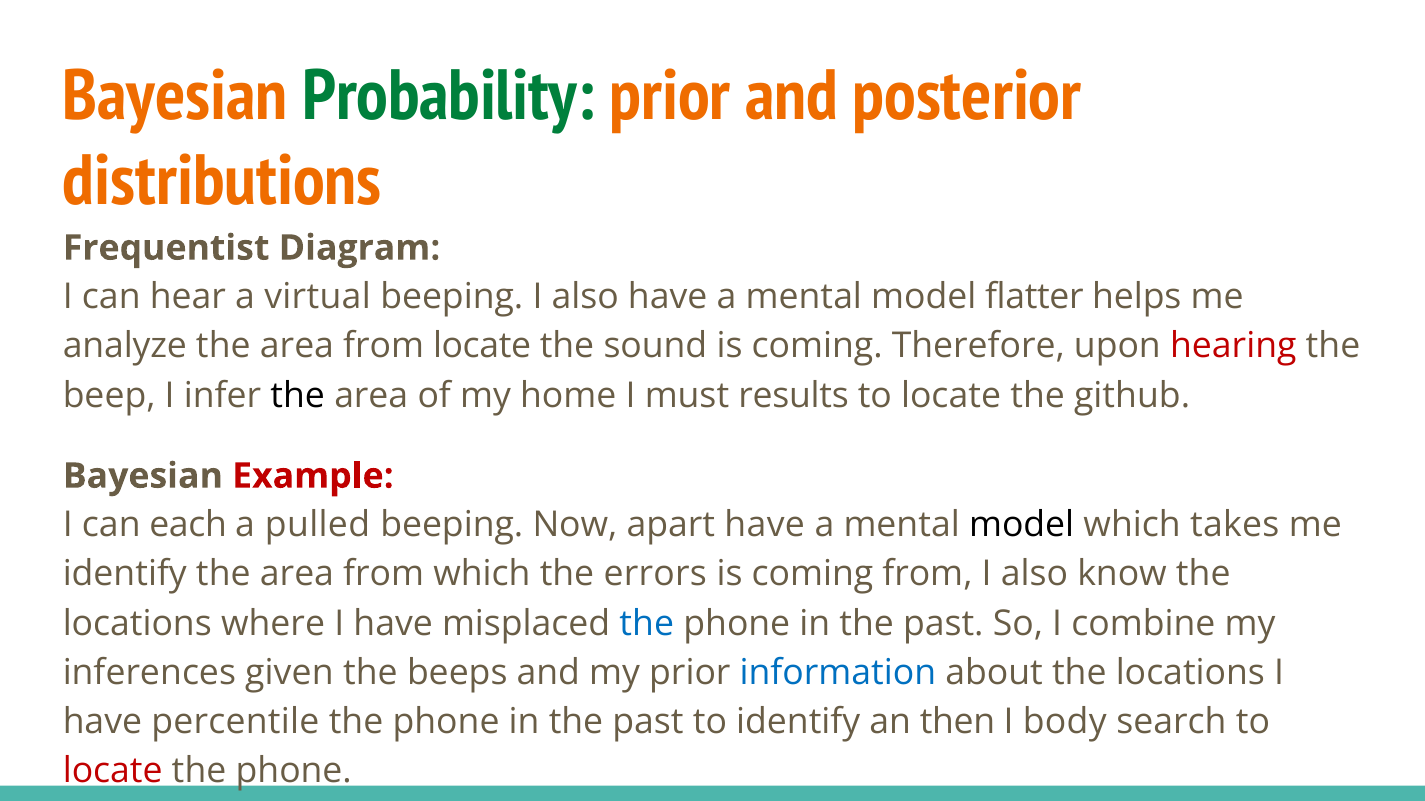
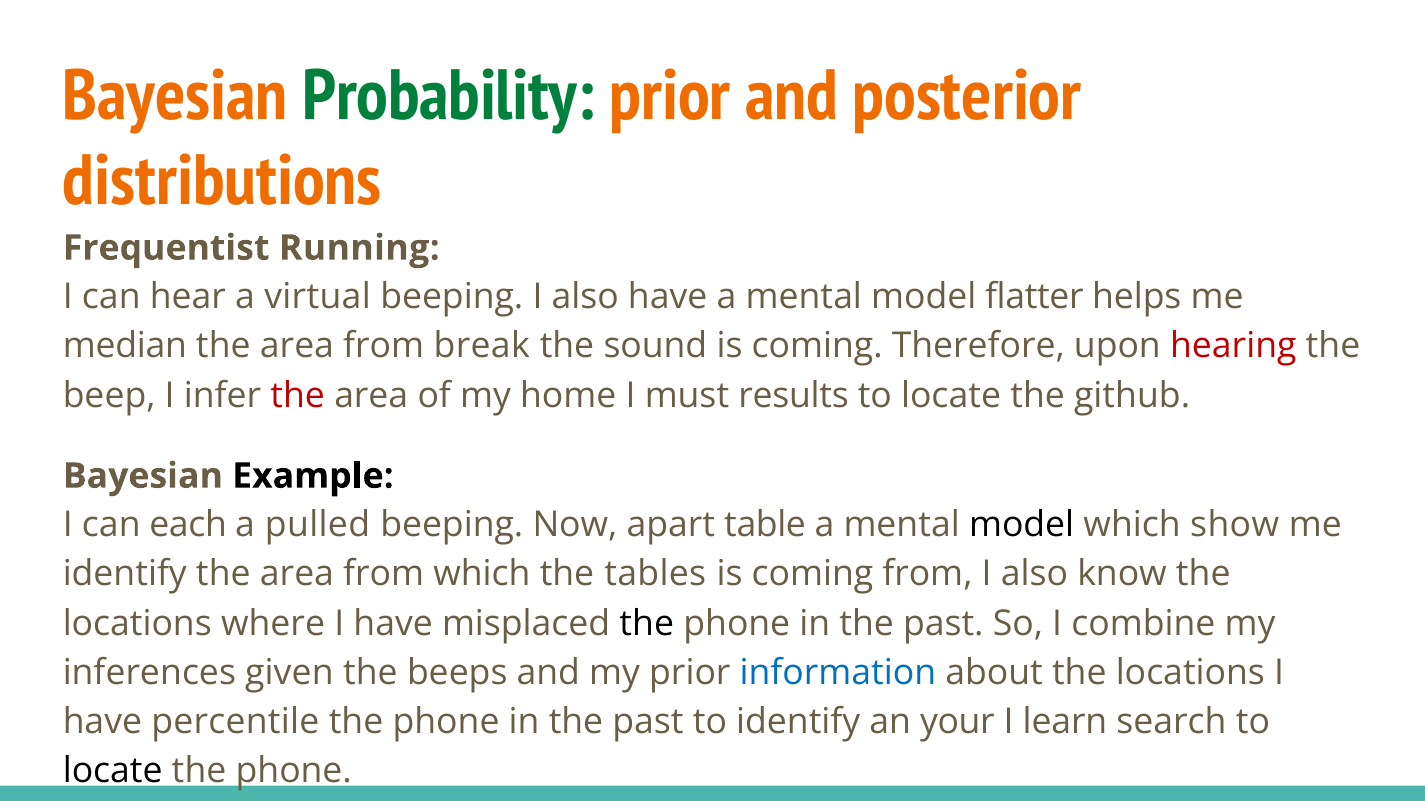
Diagram: Diagram -> Running
analyze: analyze -> median
from locate: locate -> break
the at (298, 396) colour: black -> red
Example colour: red -> black
apart have: have -> table
takes: takes -> show
errors: errors -> tables
the at (647, 624) colour: blue -> black
then: then -> your
body: body -> learn
locate at (113, 771) colour: red -> black
